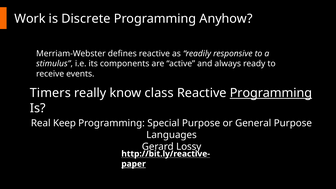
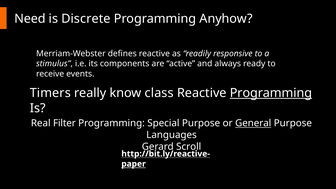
Work: Work -> Need
Keep: Keep -> Filter
General underline: none -> present
Lossy: Lossy -> Scroll
